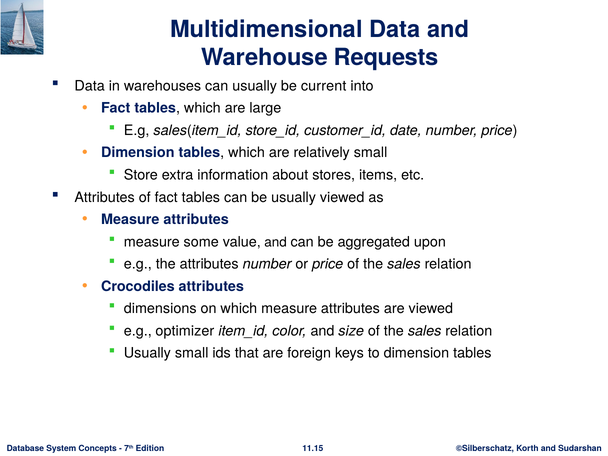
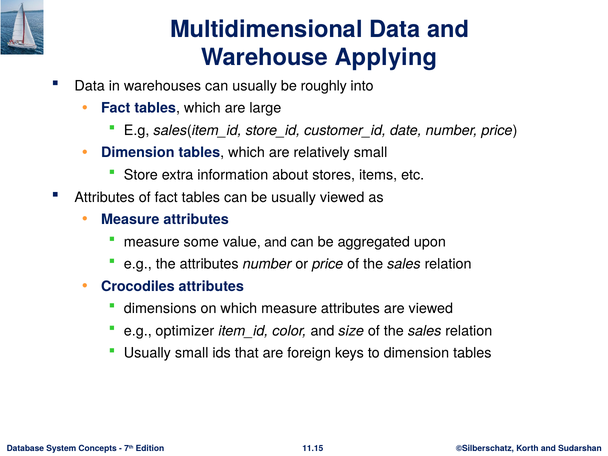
Requests: Requests -> Applying
current: current -> roughly
